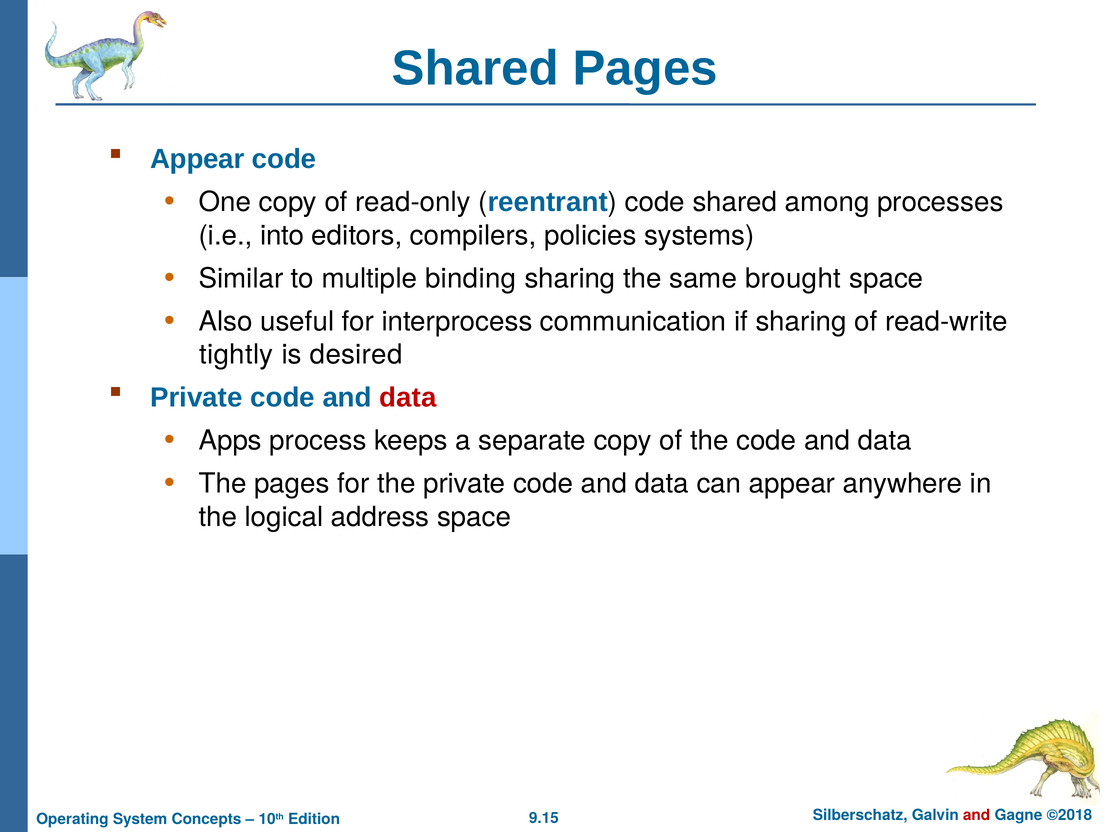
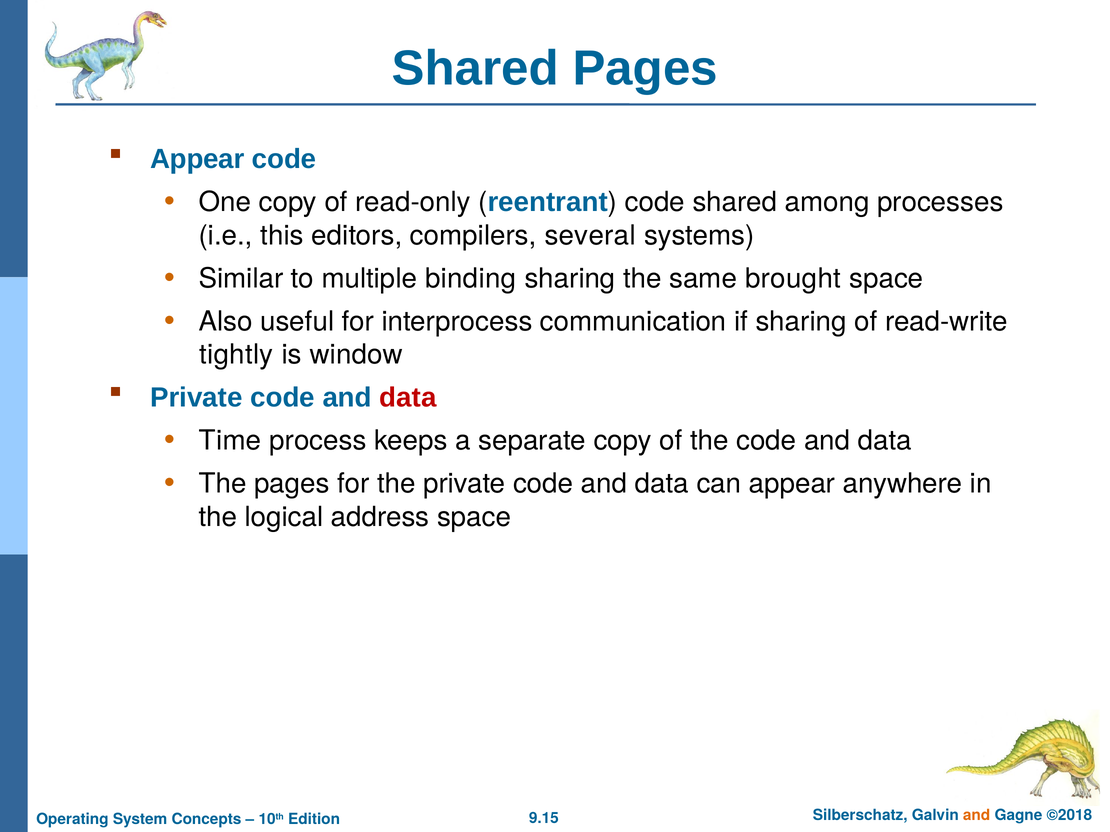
into: into -> this
policies: policies -> several
desired: desired -> window
Apps: Apps -> Time
and at (977, 815) colour: red -> orange
